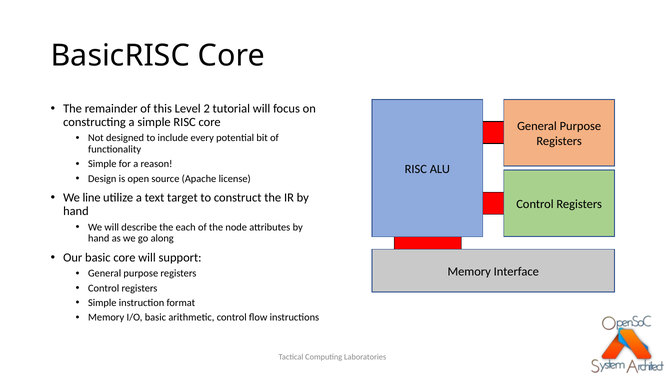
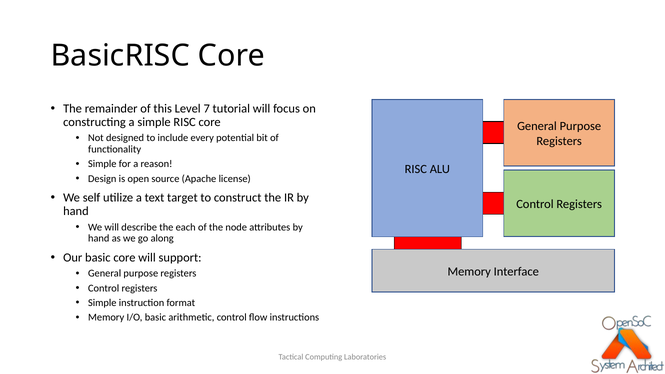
2: 2 -> 7
line: line -> self
